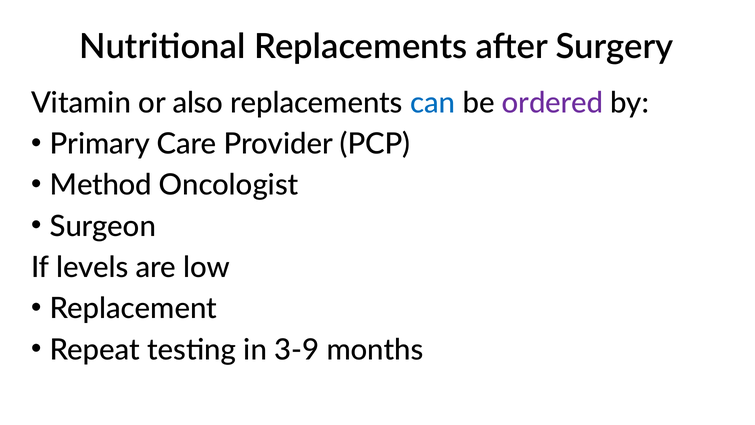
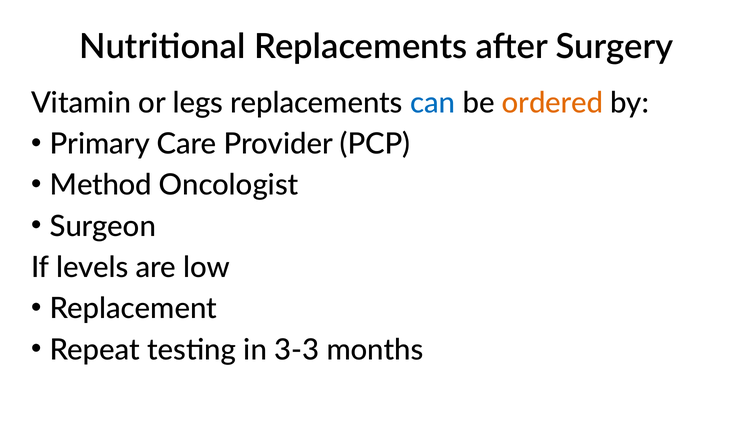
also: also -> legs
ordered colour: purple -> orange
3-9: 3-9 -> 3-3
